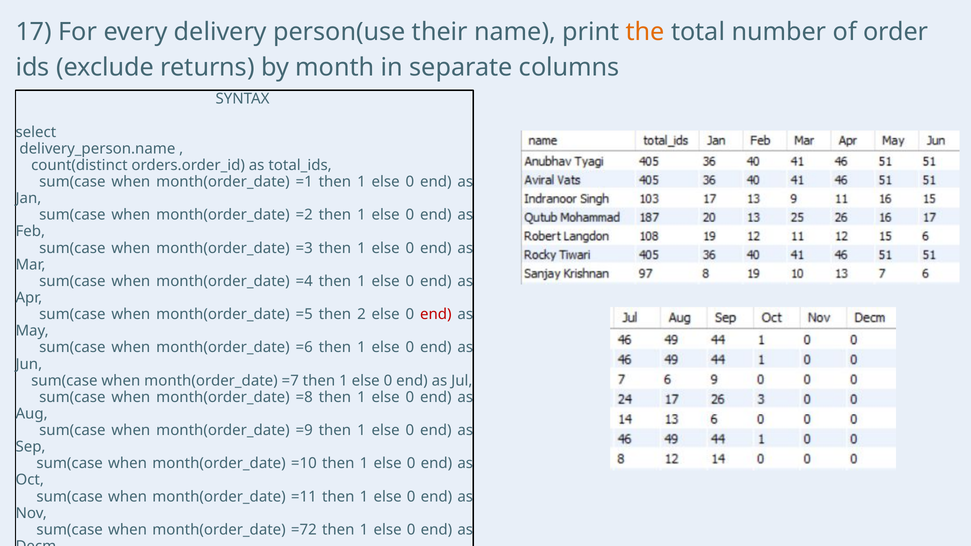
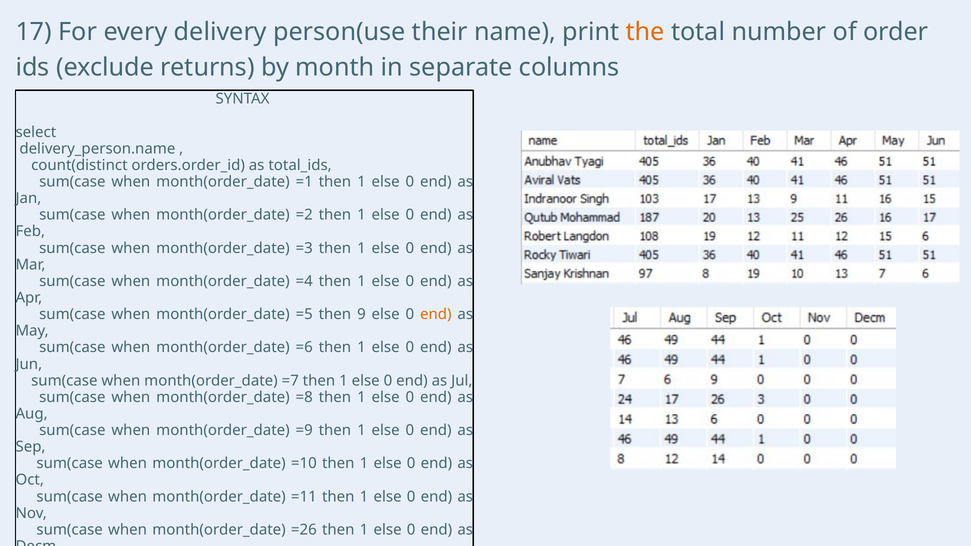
2: 2 -> 9
end at (436, 314) colour: red -> orange
=72: =72 -> =26
